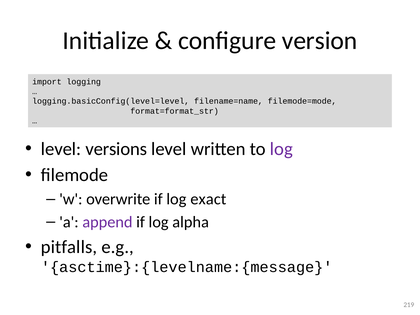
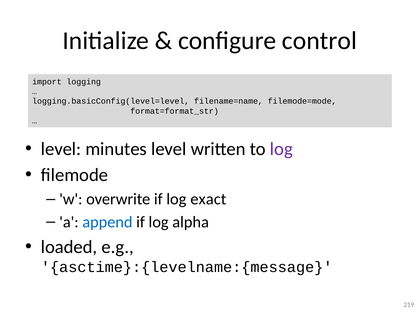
version: version -> control
versions: versions -> minutes
append colour: purple -> blue
pitfalls: pitfalls -> loaded
